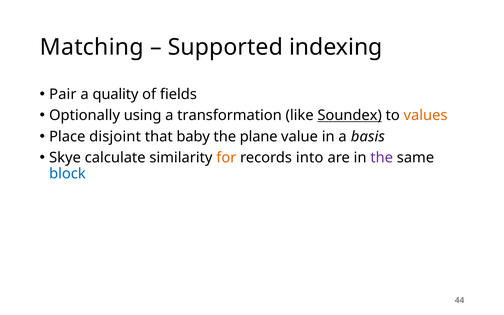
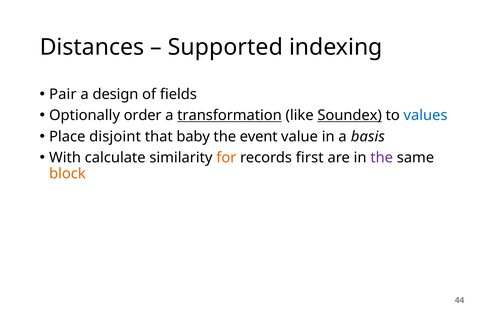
Matching: Matching -> Distances
quality: quality -> design
using: using -> order
transformation underline: none -> present
values colour: orange -> blue
plane: plane -> event
Skye: Skye -> With
into: into -> first
block colour: blue -> orange
